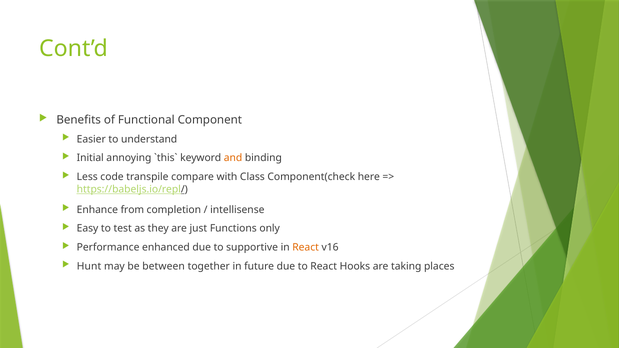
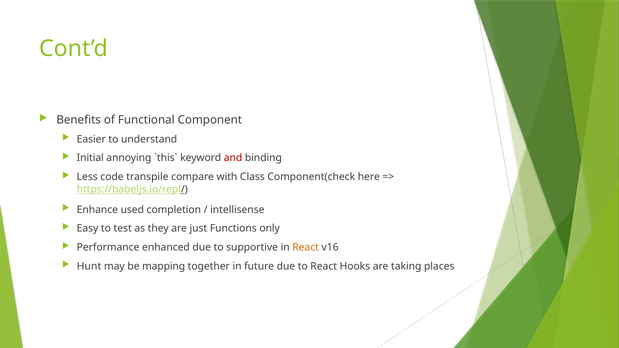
and colour: orange -> red
from: from -> used
between: between -> mapping
